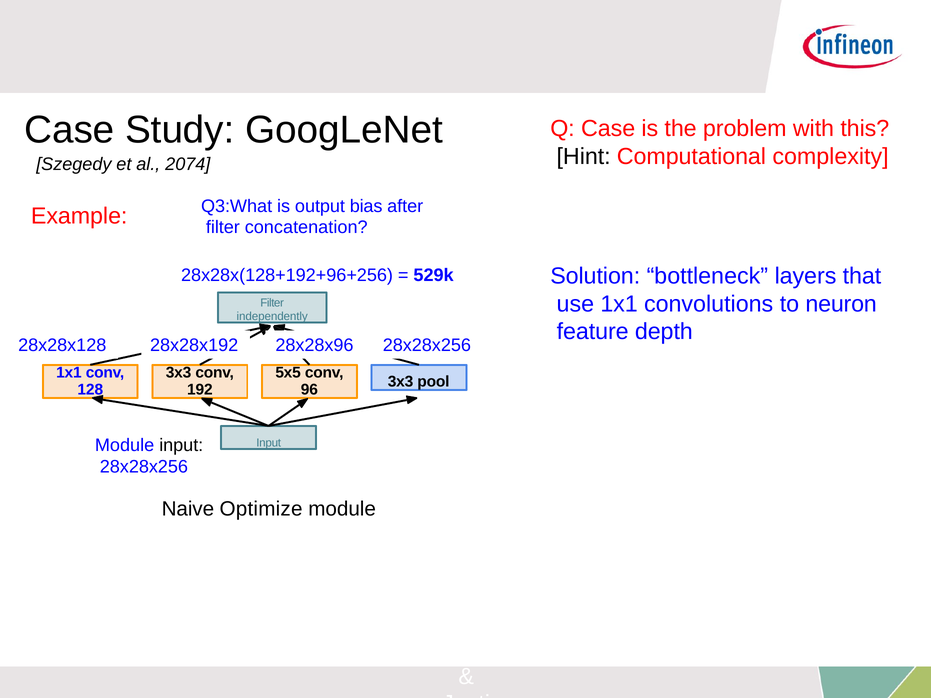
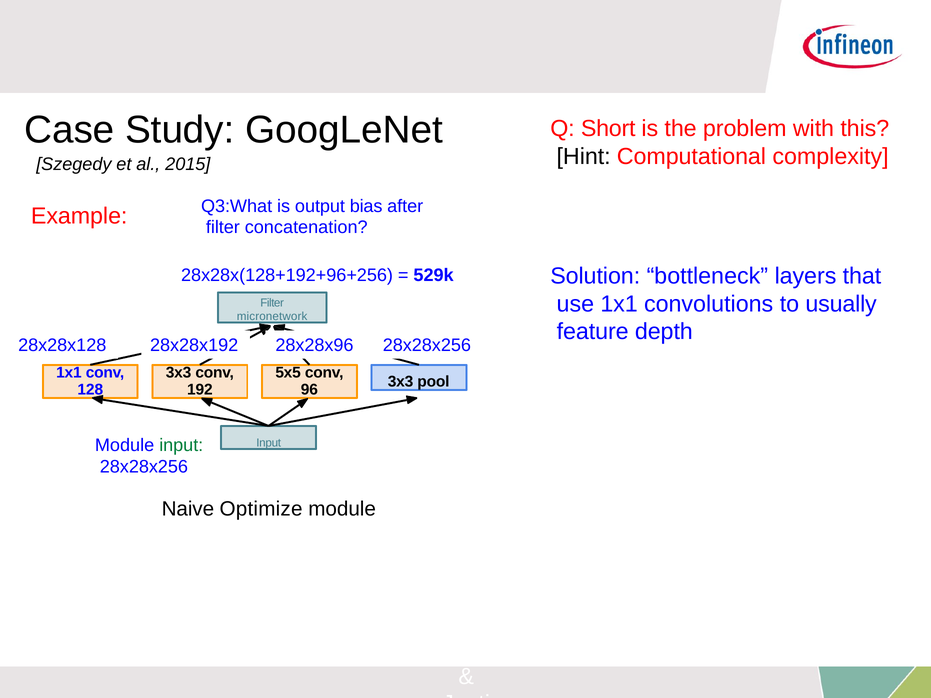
Q Case: Case -> Short
2074: 2074 -> 2015
neuron: neuron -> usually
independently: independently -> micronetwork
input at (181, 446) colour: black -> green
